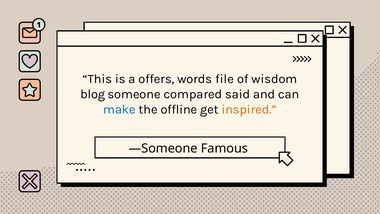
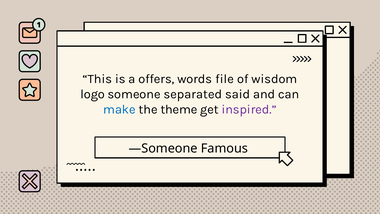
blog: blog -> logo
compared: compared -> separated
offline: offline -> theme
inspired colour: orange -> purple
